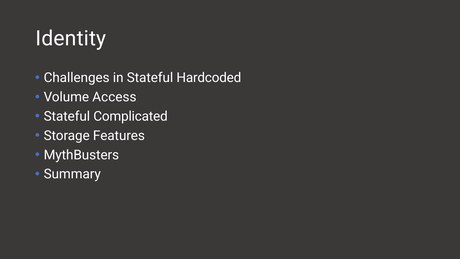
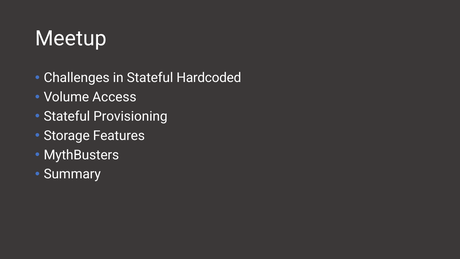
Identity: Identity -> Meetup
Complicated: Complicated -> Provisioning
